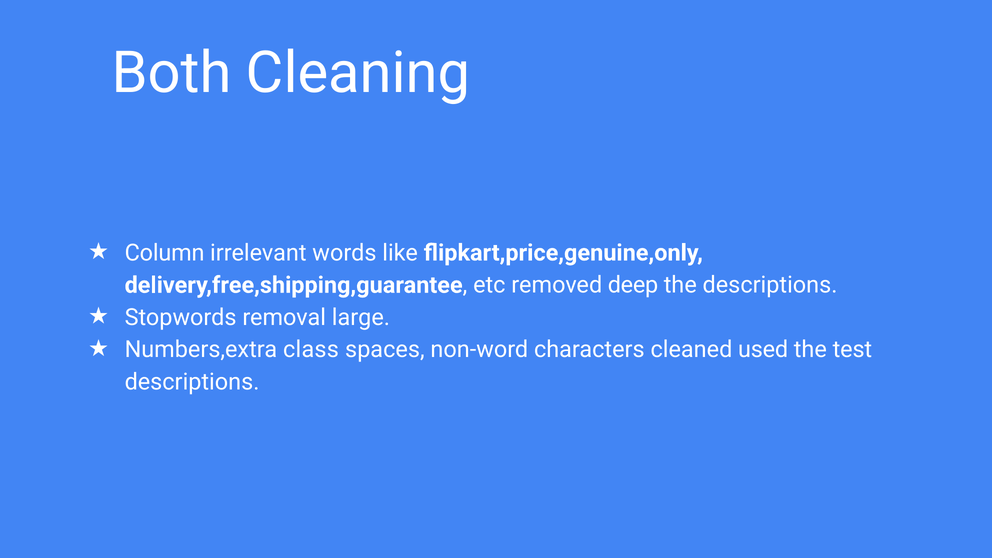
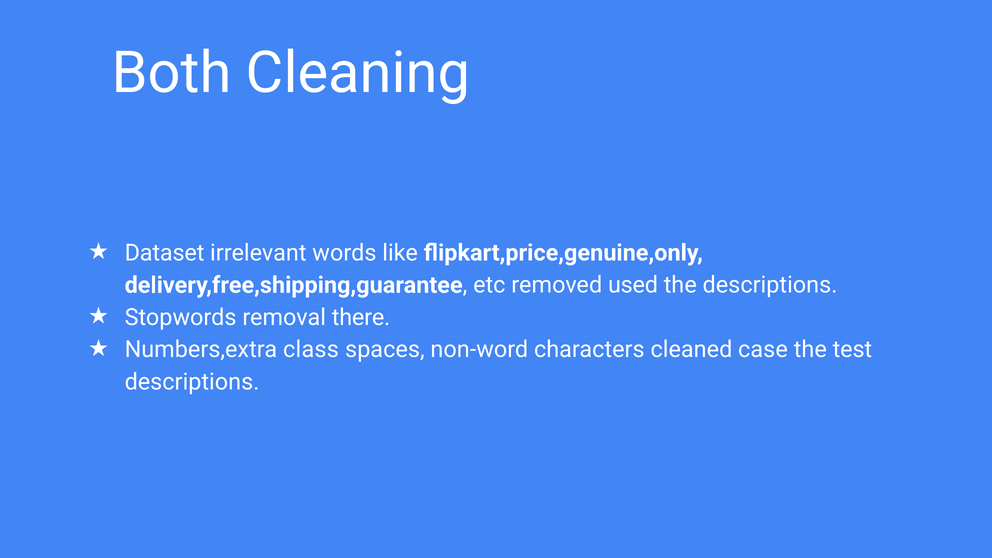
Column: Column -> Dataset
deep: deep -> used
large: large -> there
used: used -> case
